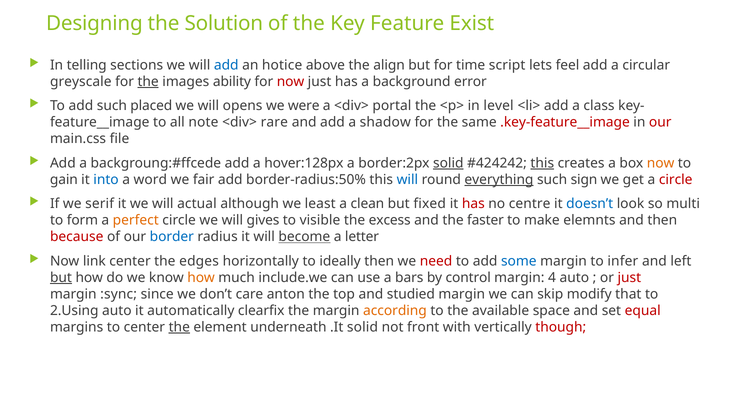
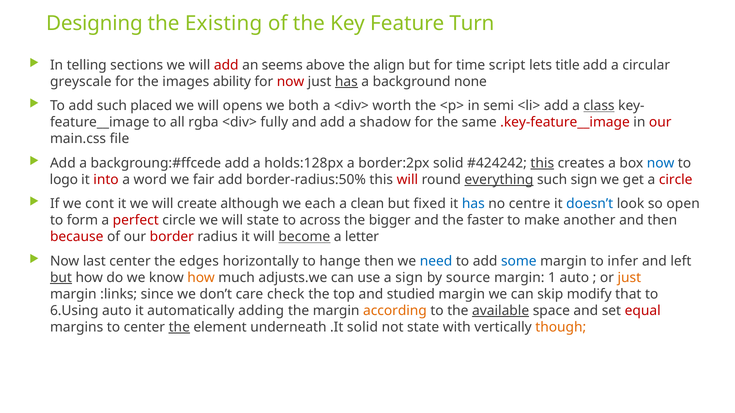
Solution: Solution -> Existing
Exist: Exist -> Turn
add at (226, 65) colour: blue -> red
hotice: hotice -> seems
feel: feel -> title
the at (148, 82) underline: present -> none
has at (346, 82) underline: none -> present
error: error -> none
were: were -> both
portal: portal -> worth
level: level -> semi
class underline: none -> present
note: note -> rgba
rare: rare -> fully
hover:128px: hover:128px -> holds:128px
solid at (448, 163) underline: present -> none
now at (661, 163) colour: orange -> blue
gain: gain -> logo
into colour: blue -> red
will at (407, 180) colour: blue -> red
serif: serif -> cont
actual: actual -> create
least: least -> each
has at (473, 204) colour: red -> blue
multi: multi -> open
perfect colour: orange -> red
will gives: gives -> state
visible: visible -> across
excess: excess -> bigger
elemnts: elemnts -> another
border colour: blue -> red
link: link -> last
ideally: ideally -> hange
need colour: red -> blue
include.we: include.we -> adjusts.we
a bars: bars -> sign
control: control -> source
4: 4 -> 1
just at (629, 278) colour: red -> orange
:sync: :sync -> :links
anton: anton -> check
2.Using: 2.Using -> 6.Using
clearfix: clearfix -> adding
available underline: none -> present
not front: front -> state
though colour: red -> orange
